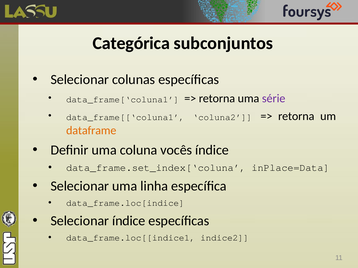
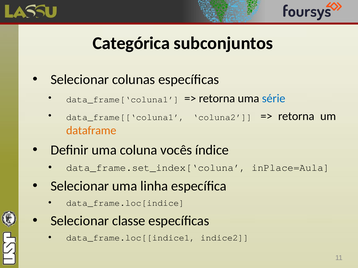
série colour: purple -> blue
inPlace=Data: inPlace=Data -> inPlace=Aula
Selecionar índice: índice -> classe
